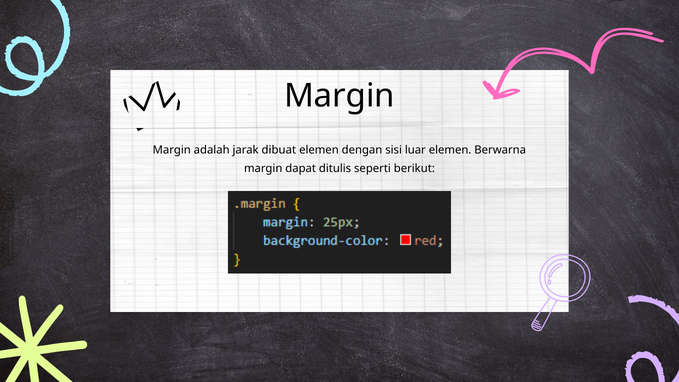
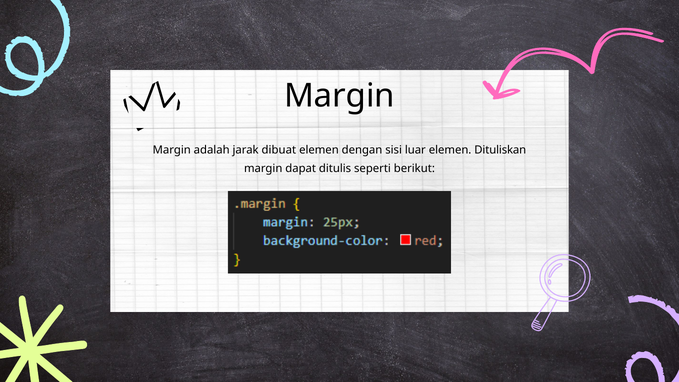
Berwarna: Berwarna -> Dituliskan
